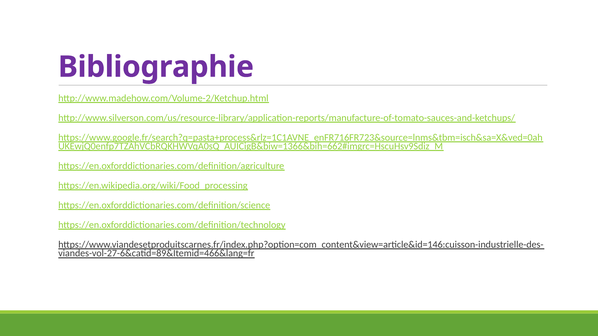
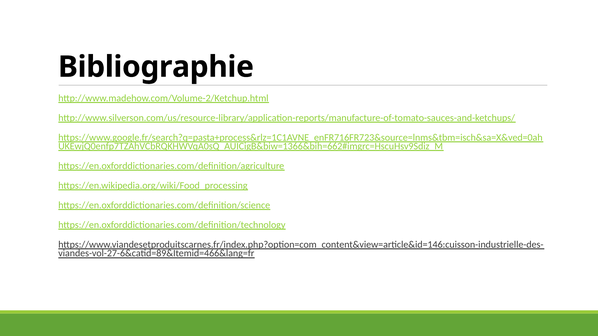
Bibliographie colour: purple -> black
